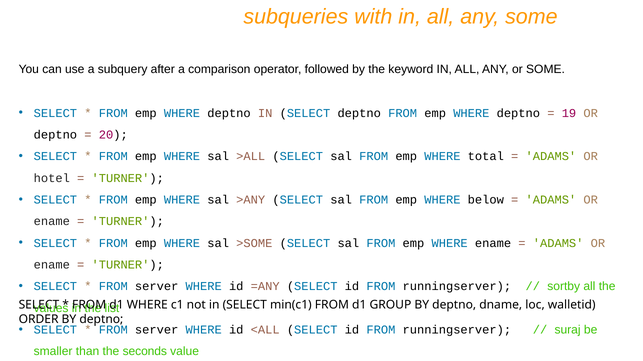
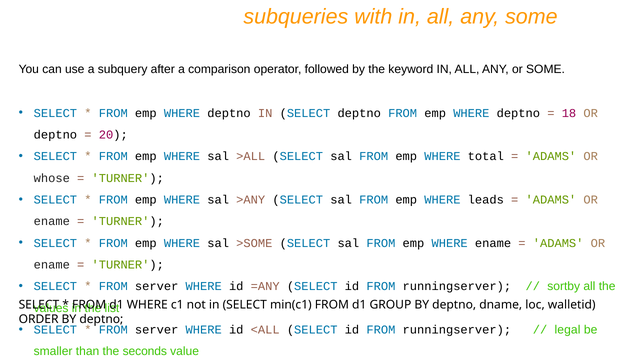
19: 19 -> 18
hotel: hotel -> whose
below: below -> leads
suraj: suraj -> legal
